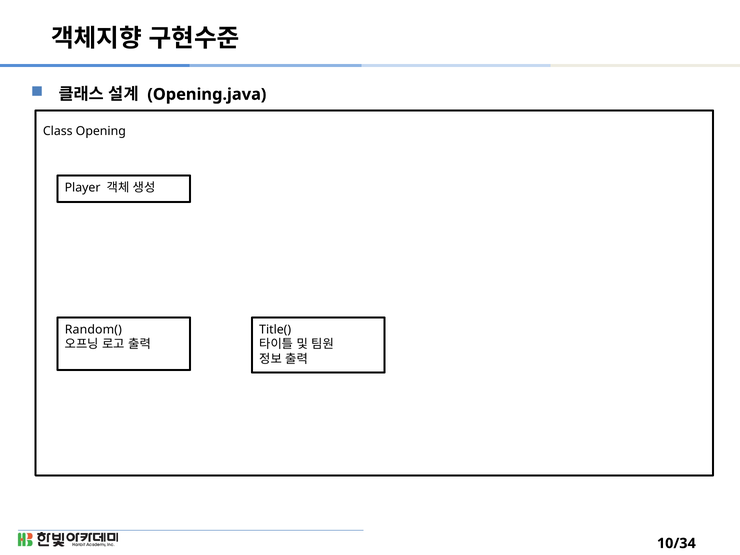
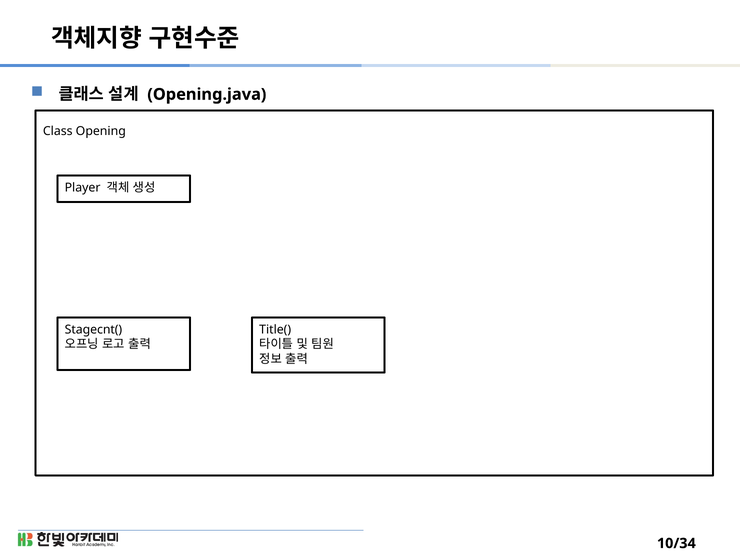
Random(: Random( -> Stagecnt(
